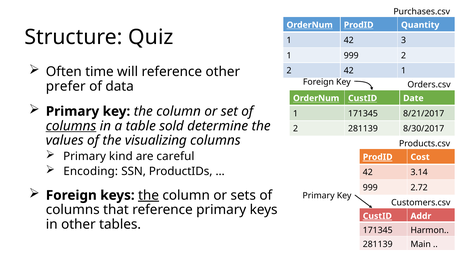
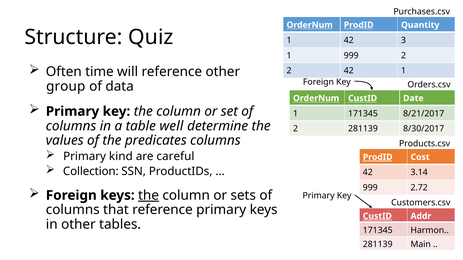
prefer: prefer -> group
columns at (71, 126) underline: present -> none
sold: sold -> well
visualizing: visualizing -> predicates
Encoding: Encoding -> Collection
